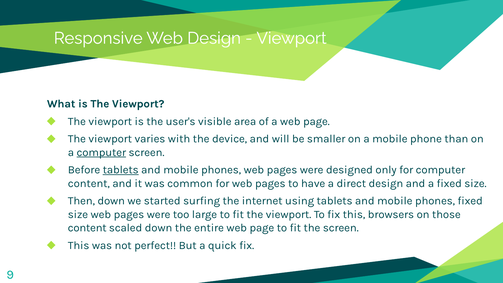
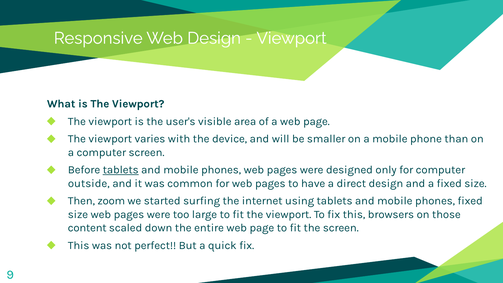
computer at (101, 152) underline: present -> none
content at (89, 183): content -> outside
Then down: down -> zoom
